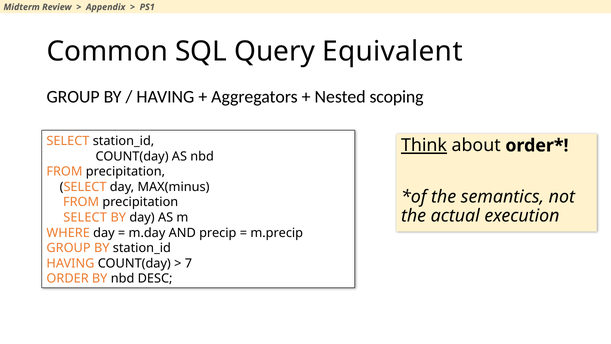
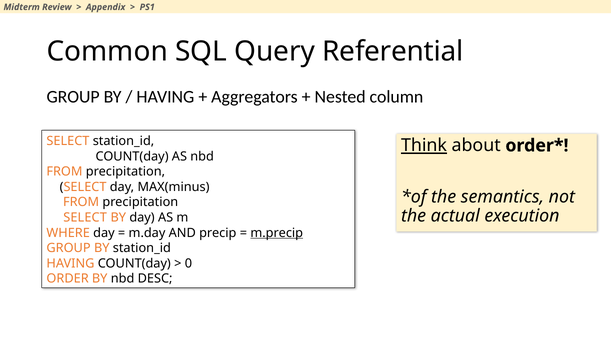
Equivalent: Equivalent -> Referential
scoping: scoping -> column
m.precip underline: none -> present
7: 7 -> 0
